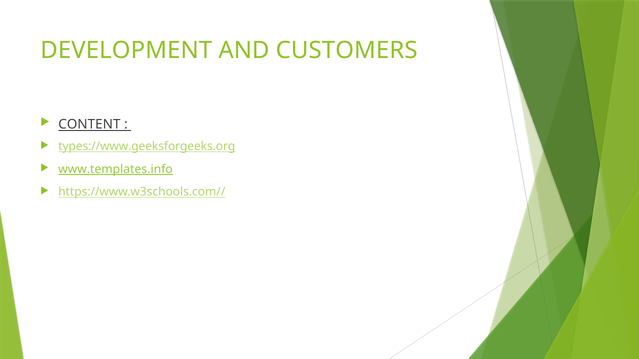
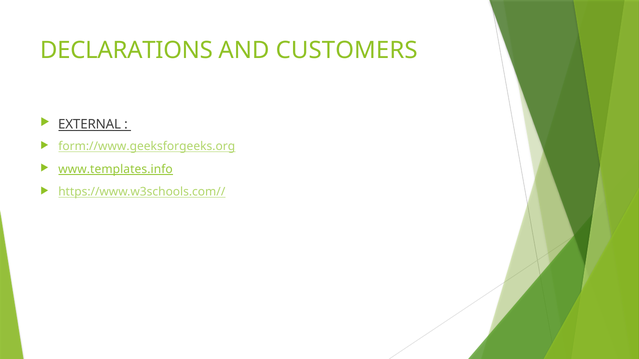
DEVELOPMENT: DEVELOPMENT -> DECLARATIONS
CONTENT: CONTENT -> EXTERNAL
types://www.geeksforgeeks.org: types://www.geeksforgeeks.org -> form://www.geeksforgeeks.org
